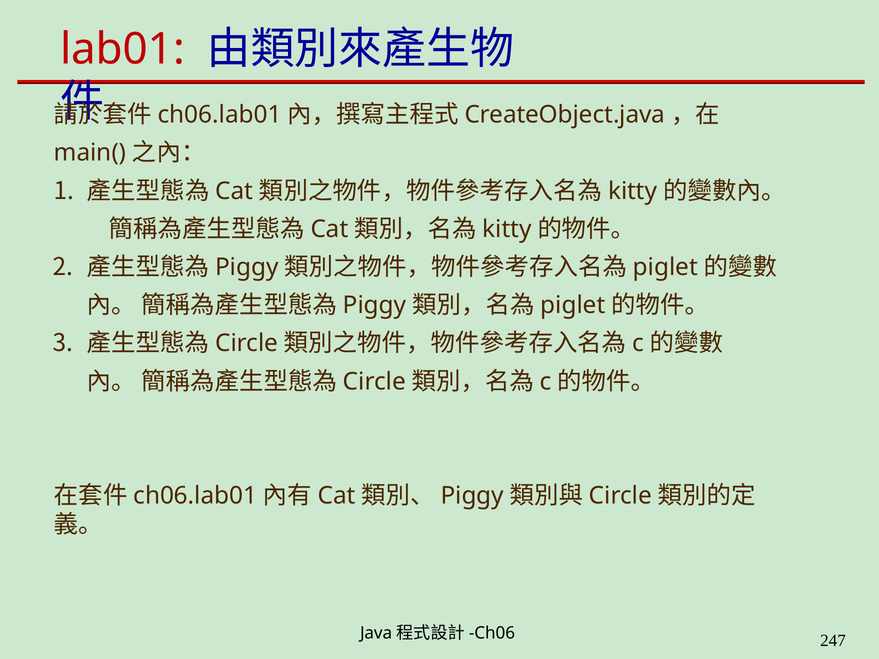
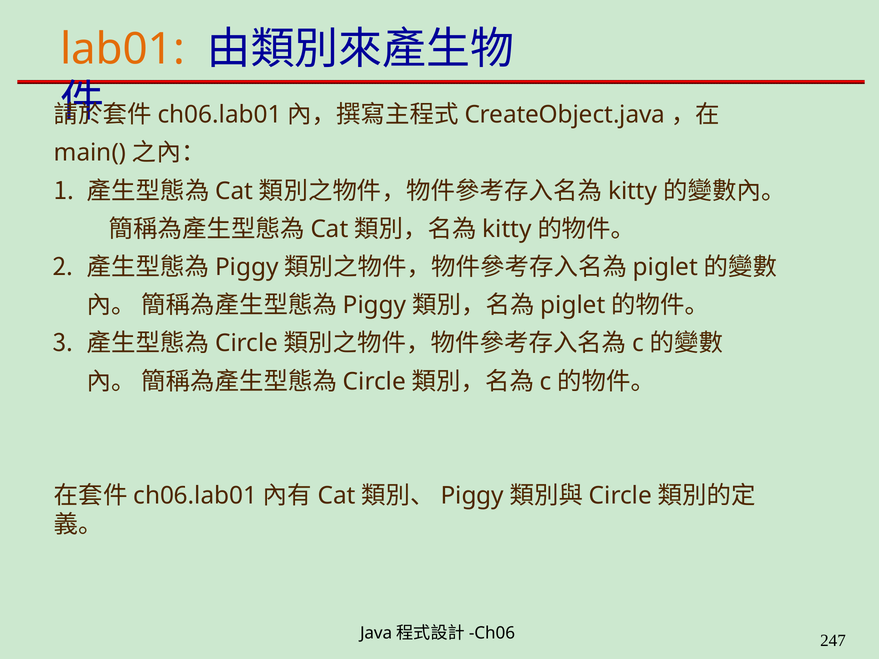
lab01 colour: red -> orange
